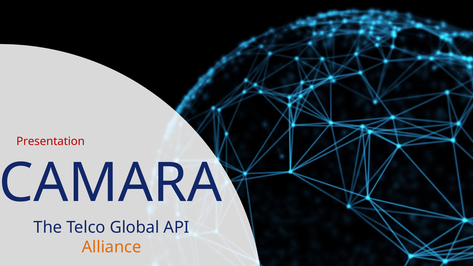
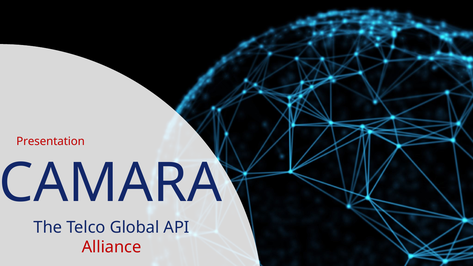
Alliance colour: orange -> red
